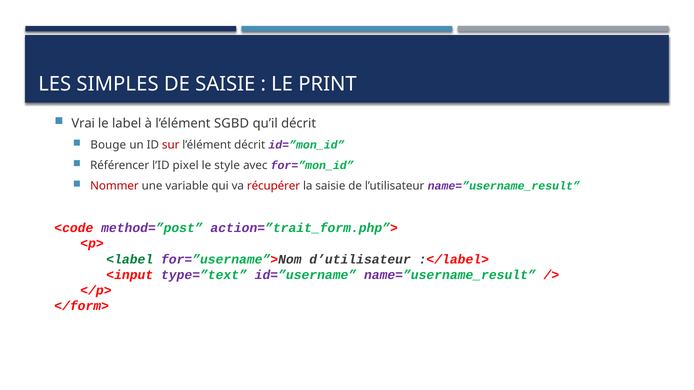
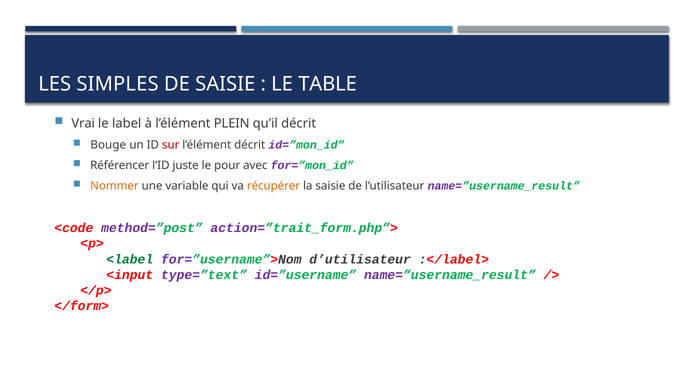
PRINT: PRINT -> TABLE
SGBD: SGBD -> PLEIN
pixel: pixel -> juste
style: style -> pour
Nommer colour: red -> orange
récupérer colour: red -> orange
